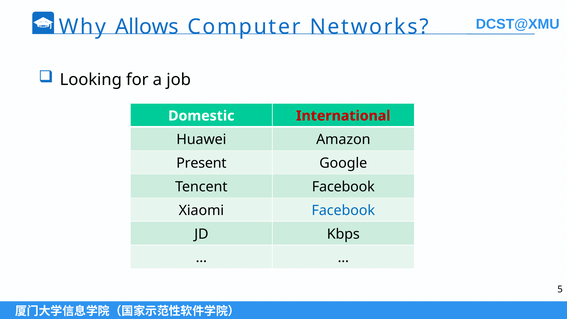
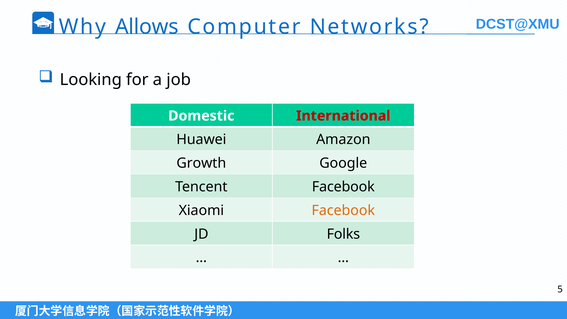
Present: Present -> Growth
Facebook at (343, 210) colour: blue -> orange
Kbps: Kbps -> Folks
